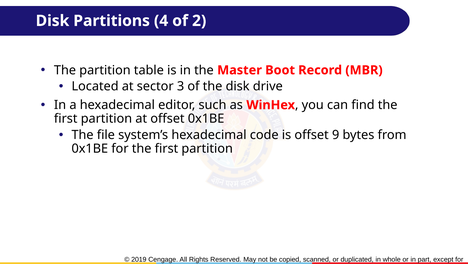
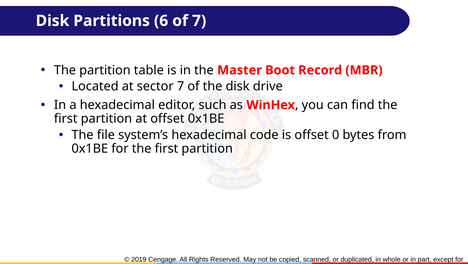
4: 4 -> 6
of 2: 2 -> 7
sector 3: 3 -> 7
9: 9 -> 0
